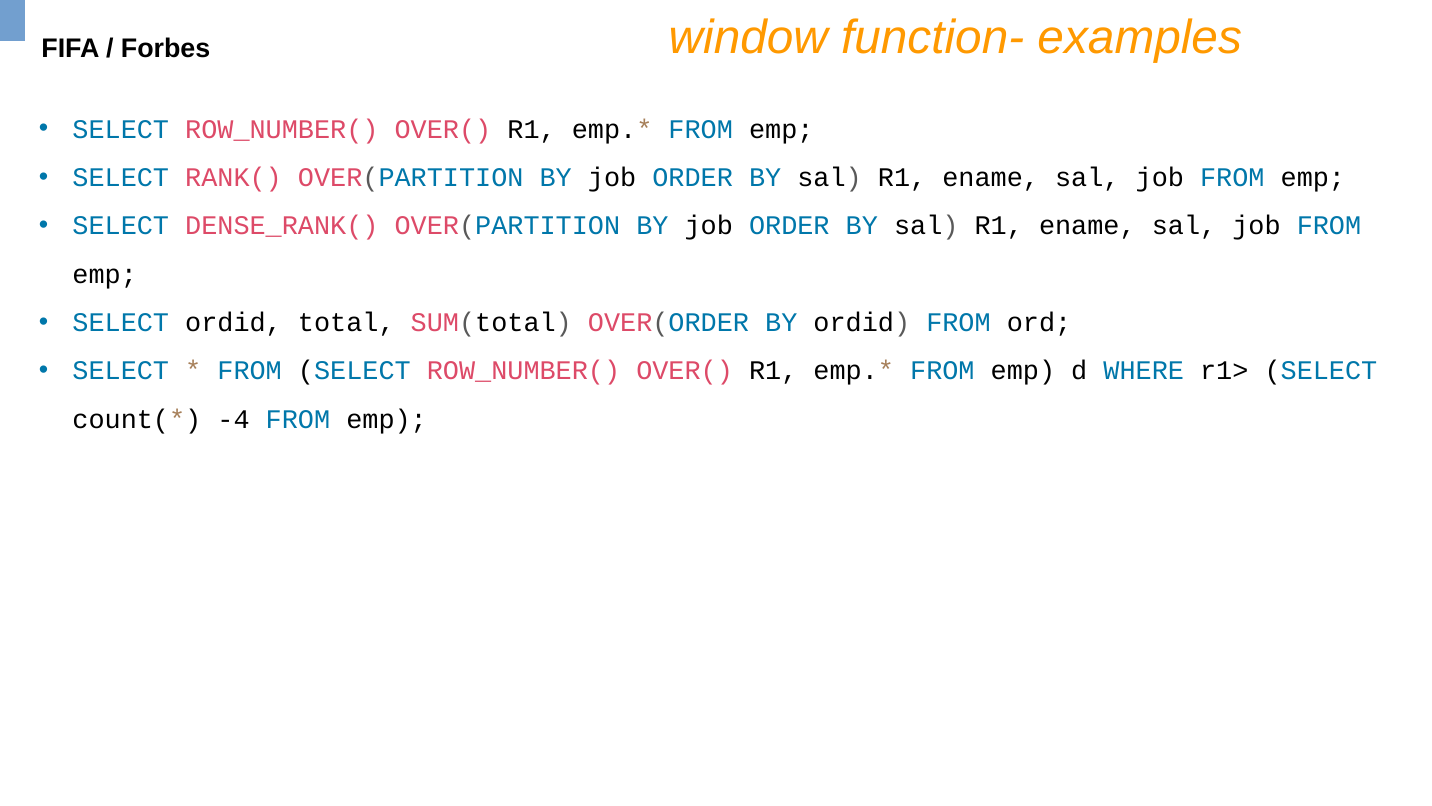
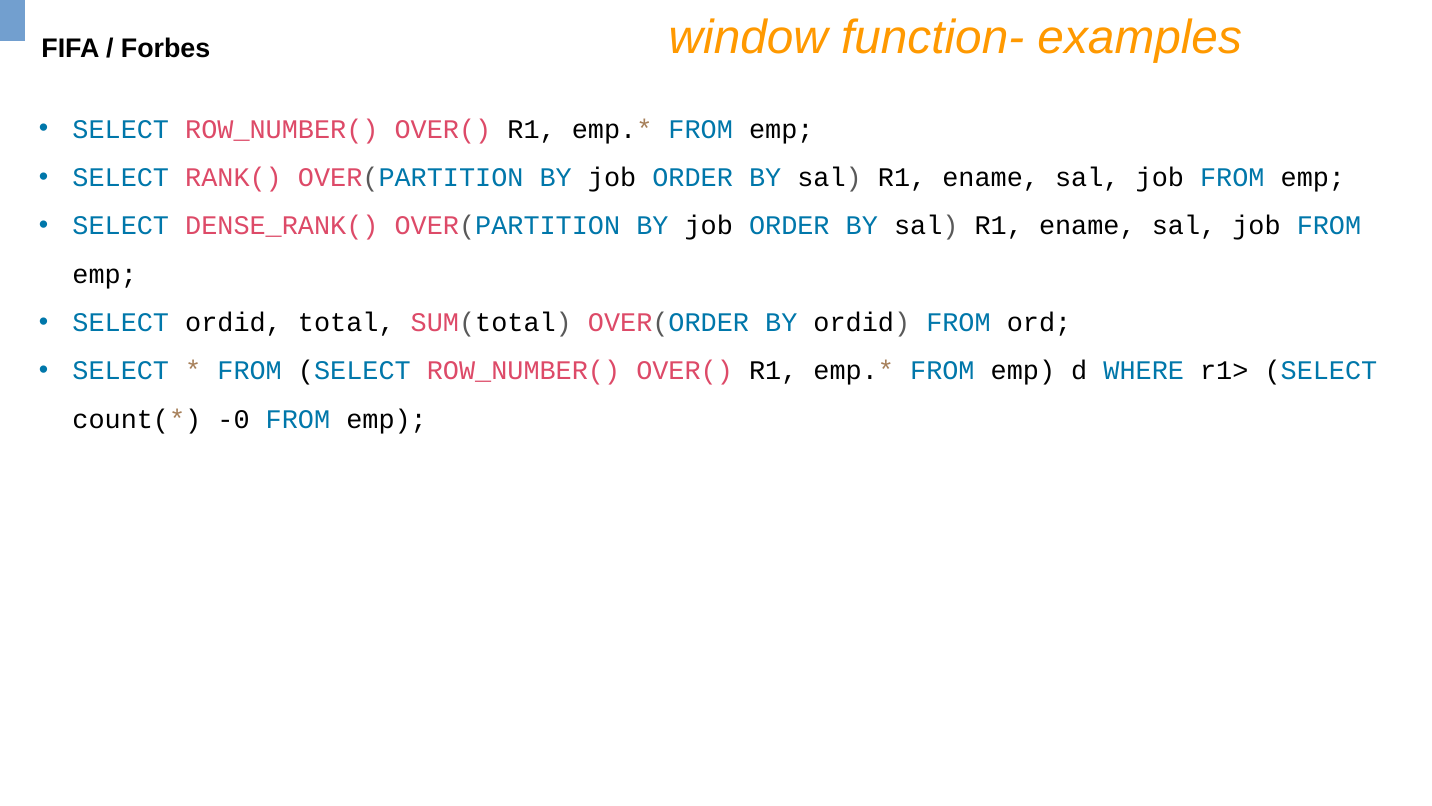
-4: -4 -> -0
